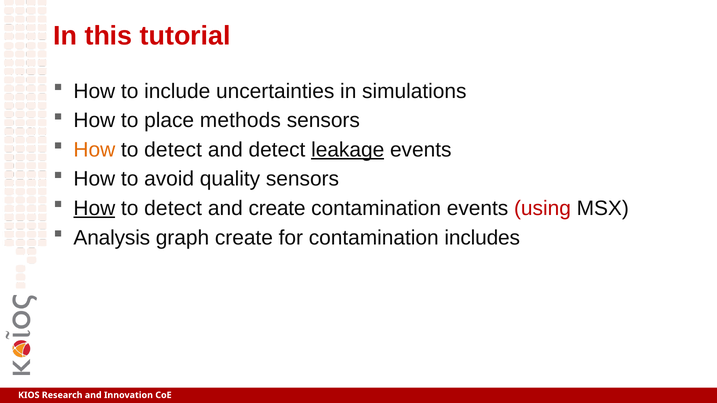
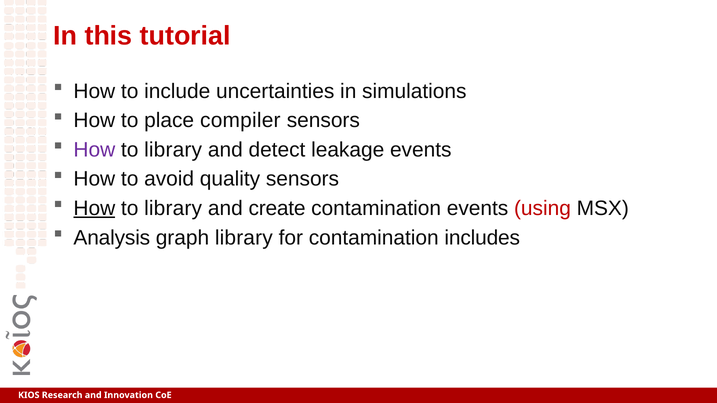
methods: methods -> compiler
How at (94, 150) colour: orange -> purple
detect at (173, 150): detect -> library
leakage underline: present -> none
detect at (173, 208): detect -> library
graph create: create -> library
